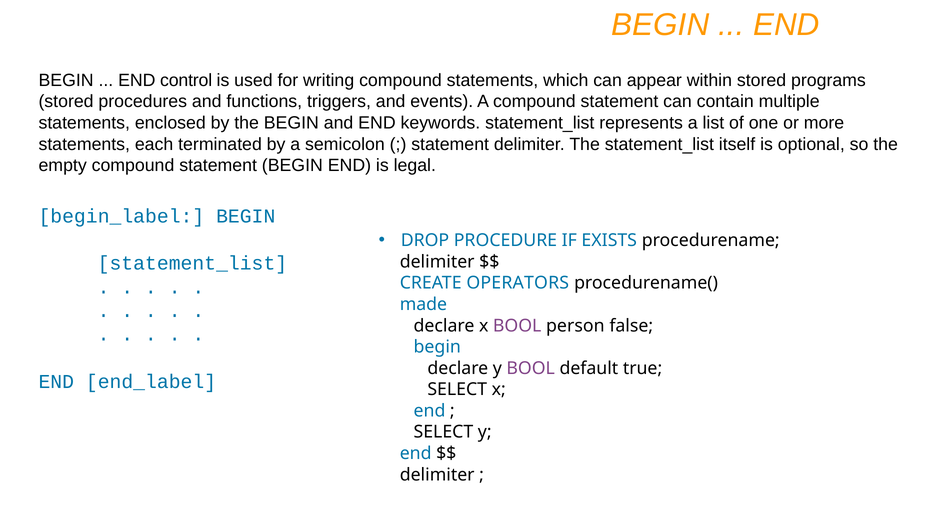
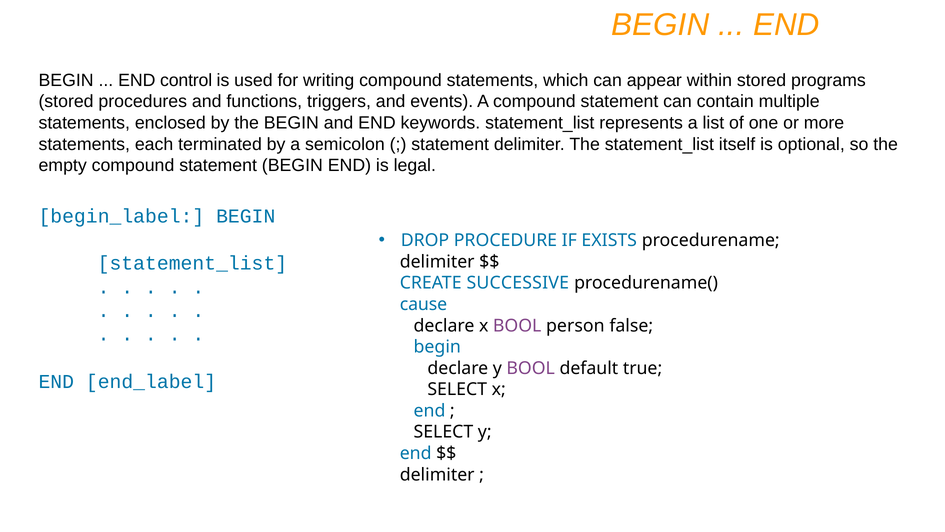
OPERATORS: OPERATORS -> SUCCESSIVE
made: made -> cause
